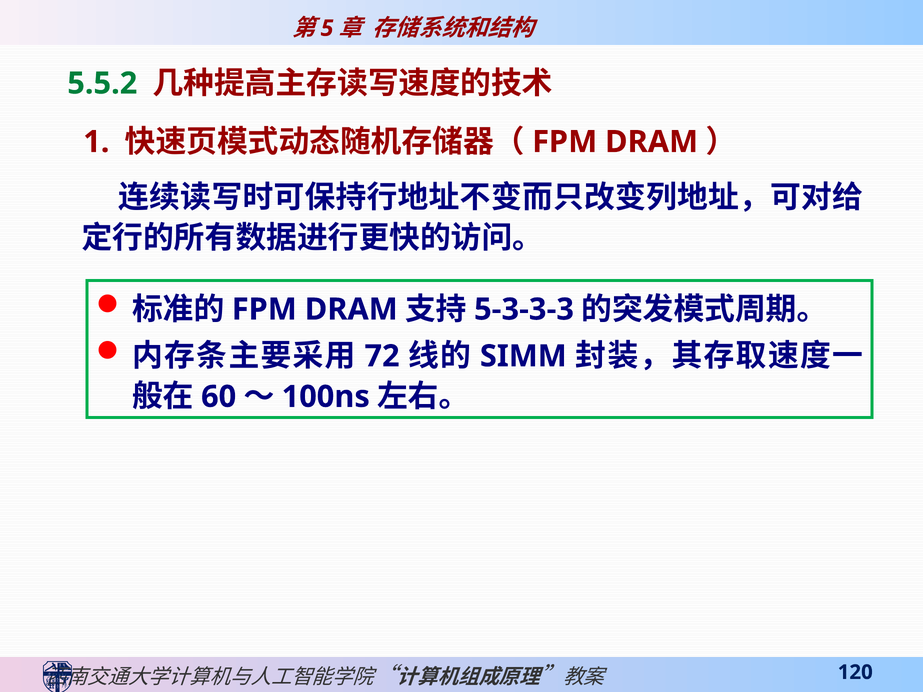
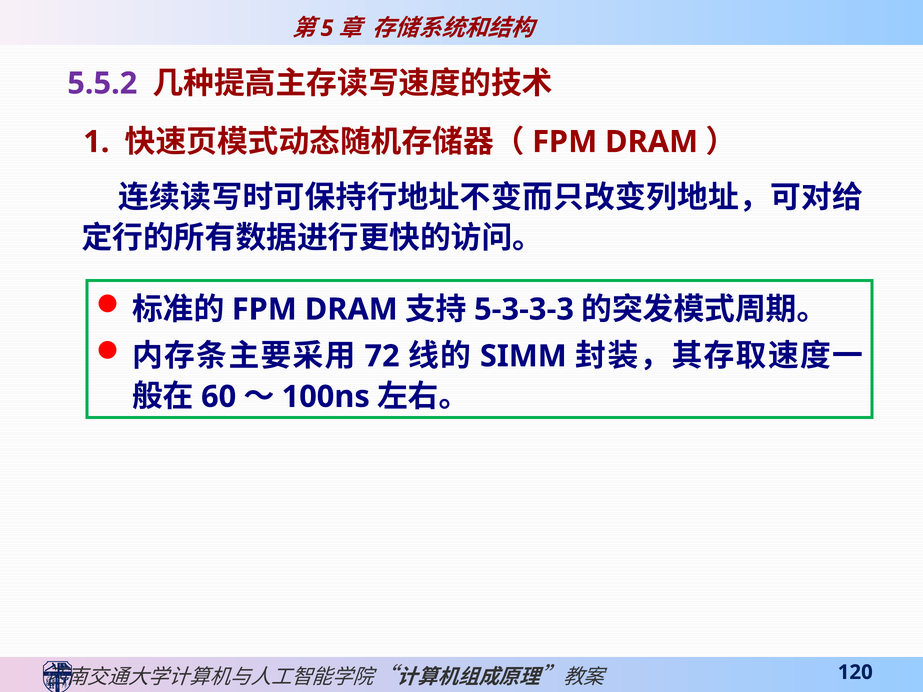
5.5.2 colour: green -> purple
